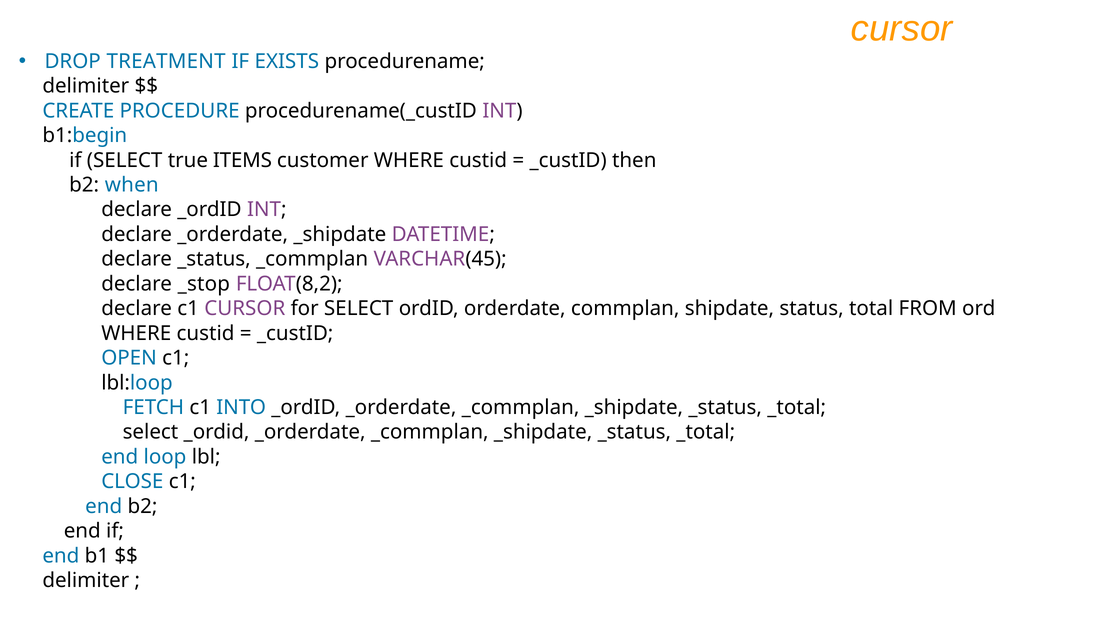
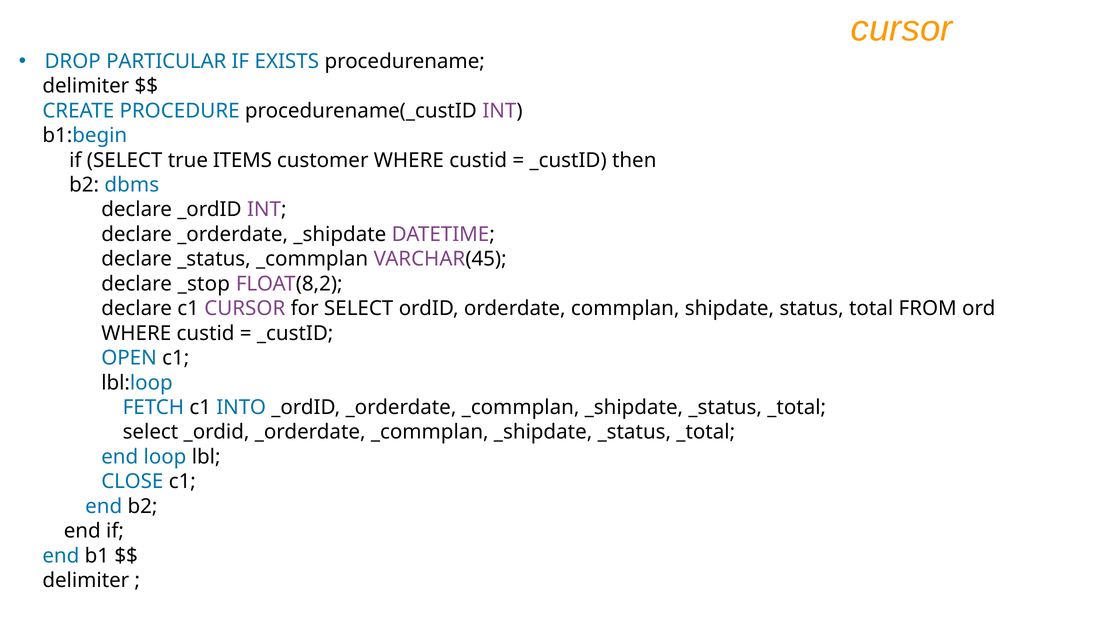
TREATMENT: TREATMENT -> PARTICULAR
when: when -> dbms
